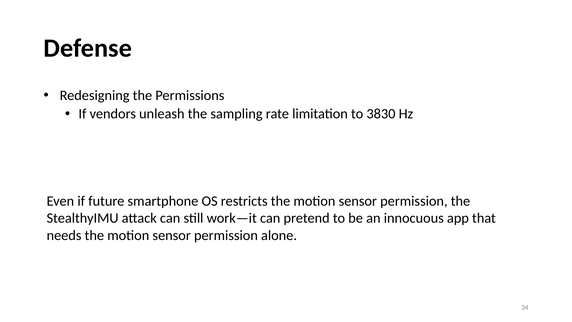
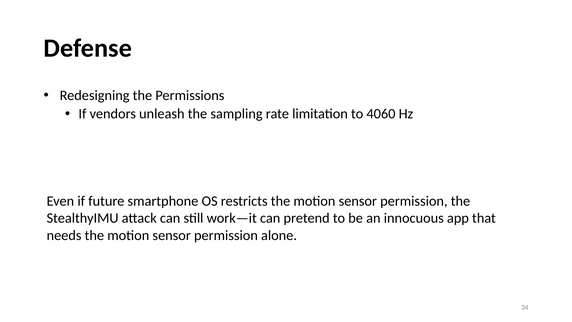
3830: 3830 -> 4060
